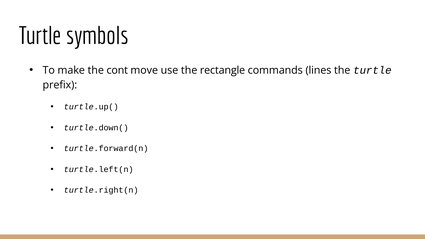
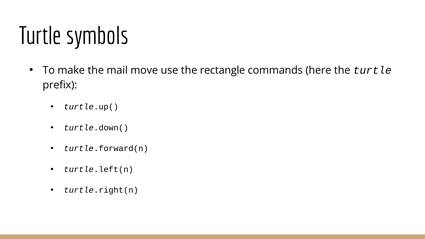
cont: cont -> mail
lines: lines -> here
